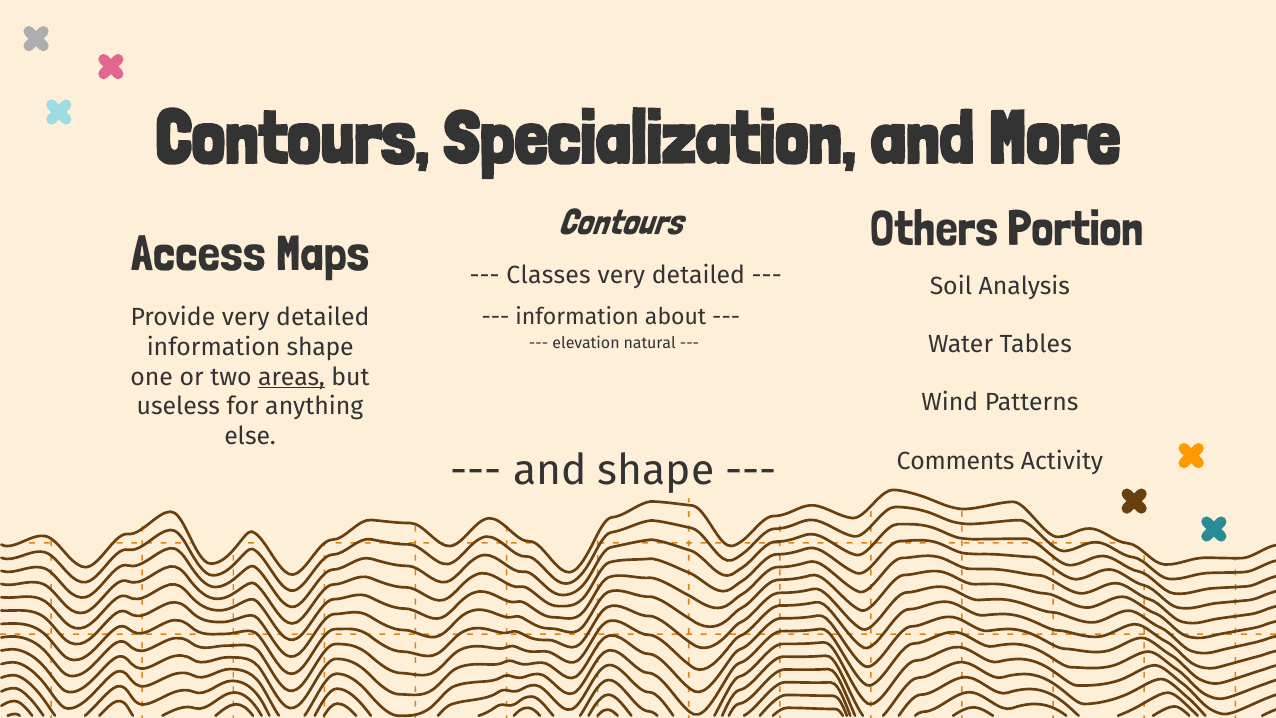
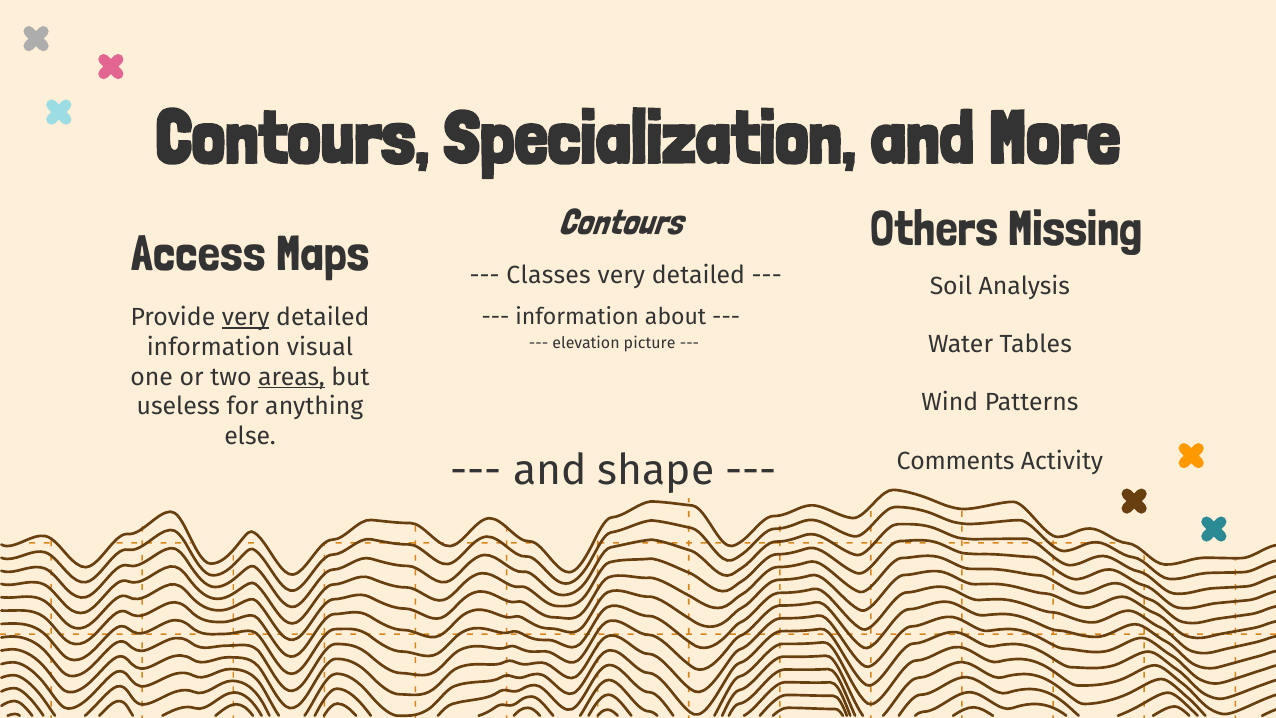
Portion: Portion -> Missing
very at (246, 317) underline: none -> present
natural: natural -> picture
information shape: shape -> visual
